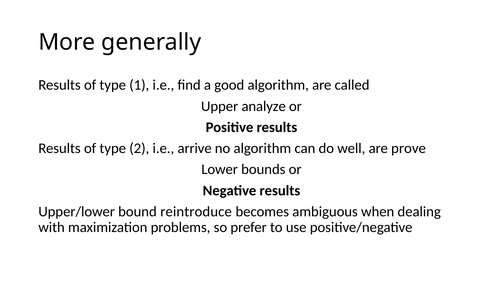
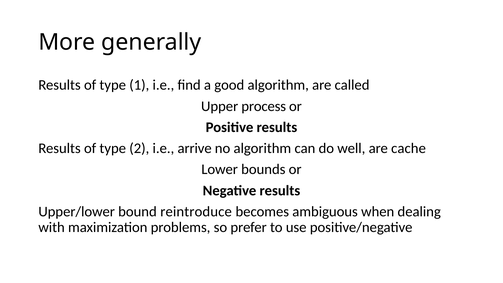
analyze: analyze -> process
prove: prove -> cache
